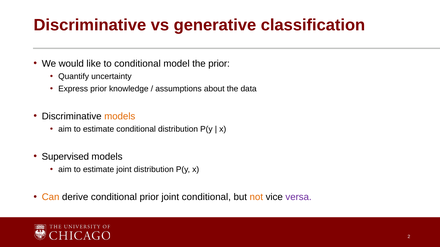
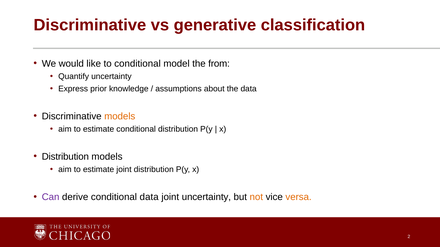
the prior: prior -> from
Supervised at (65, 157): Supervised -> Distribution
Can colour: orange -> purple
conditional prior: prior -> data
joint conditional: conditional -> uncertainty
versa colour: purple -> orange
